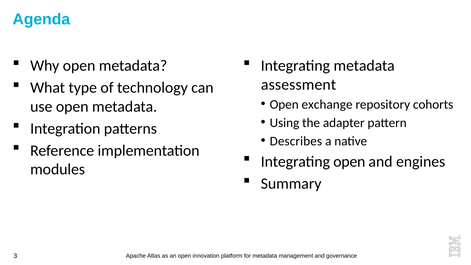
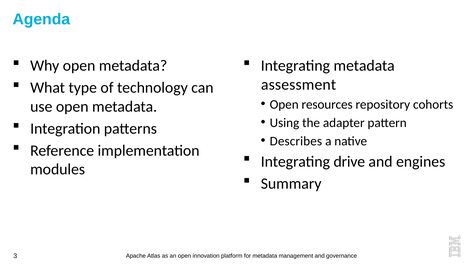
exchange: exchange -> resources
Integrating open: open -> drive
